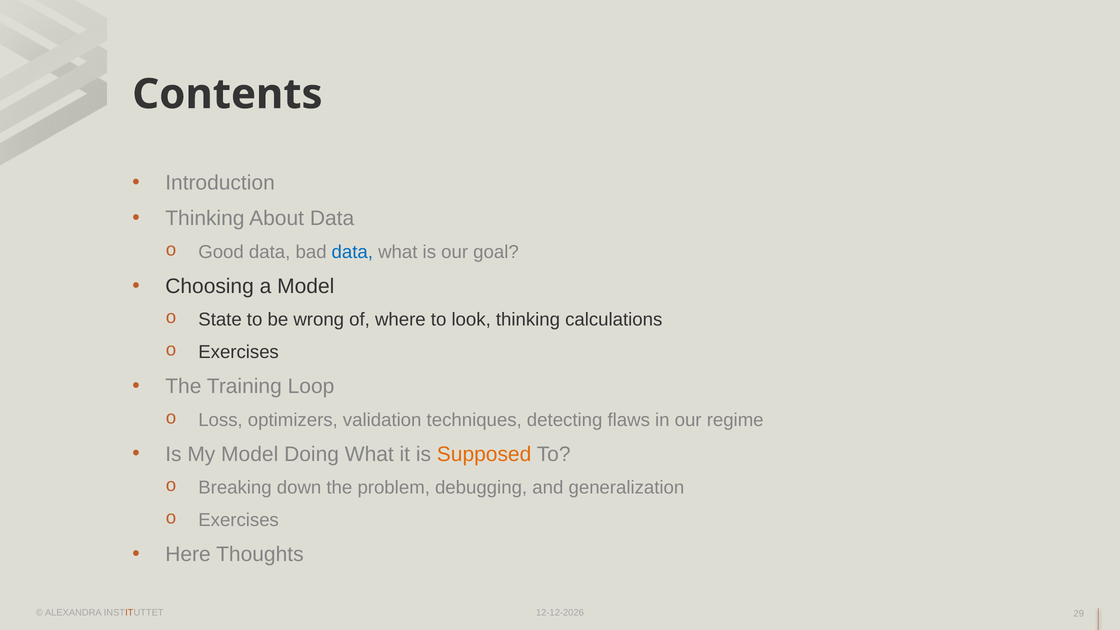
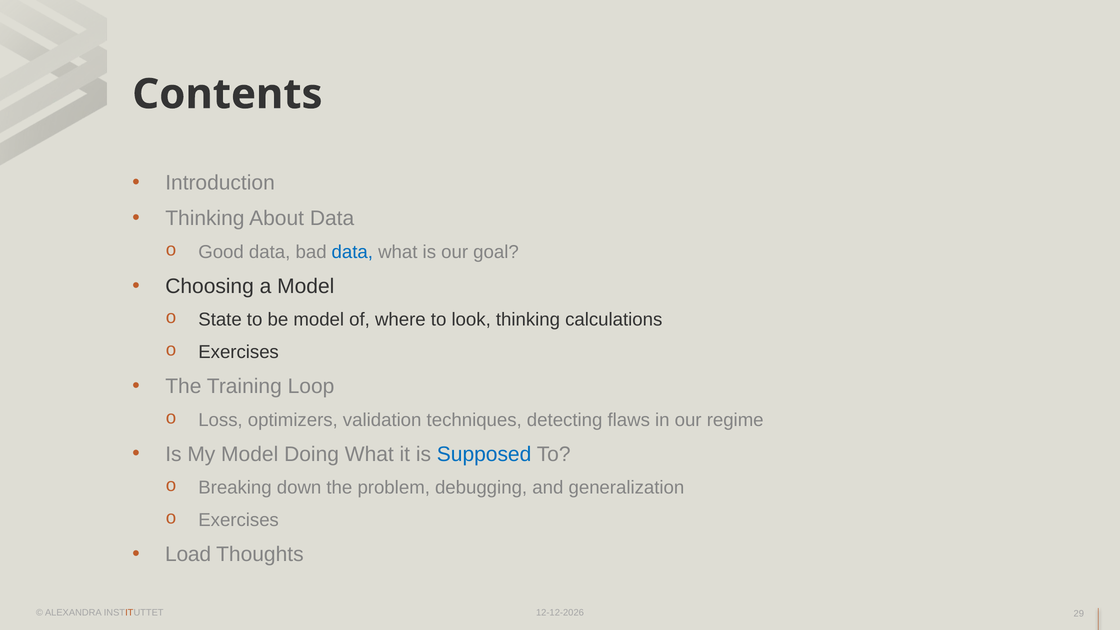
be wrong: wrong -> model
Supposed colour: orange -> blue
Here: Here -> Load
